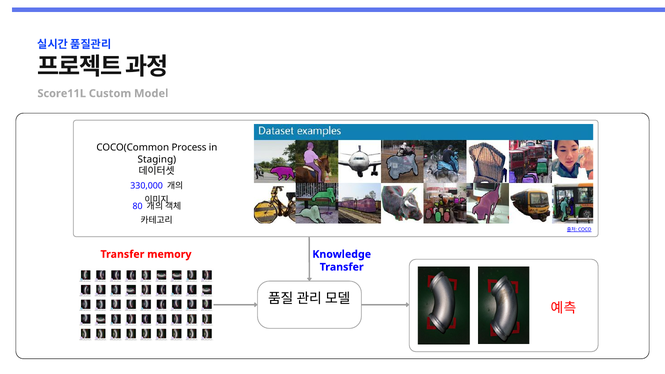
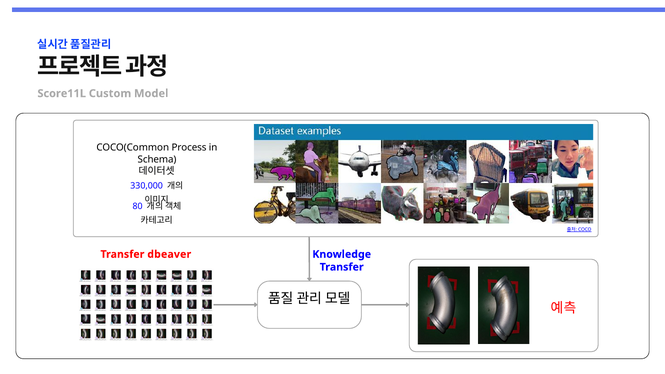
Staging: Staging -> Schema
memory: memory -> dbeaver
